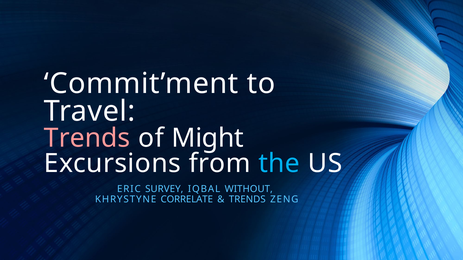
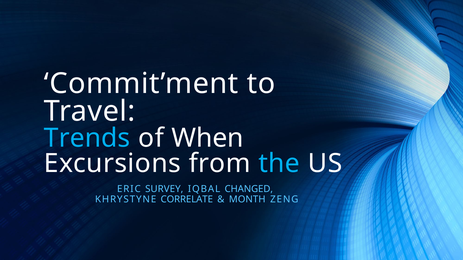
Trends at (87, 138) colour: pink -> light blue
Might: Might -> When
WITHOUT: WITHOUT -> CHANGED
TRENDS at (247, 200): TRENDS -> MONTH
